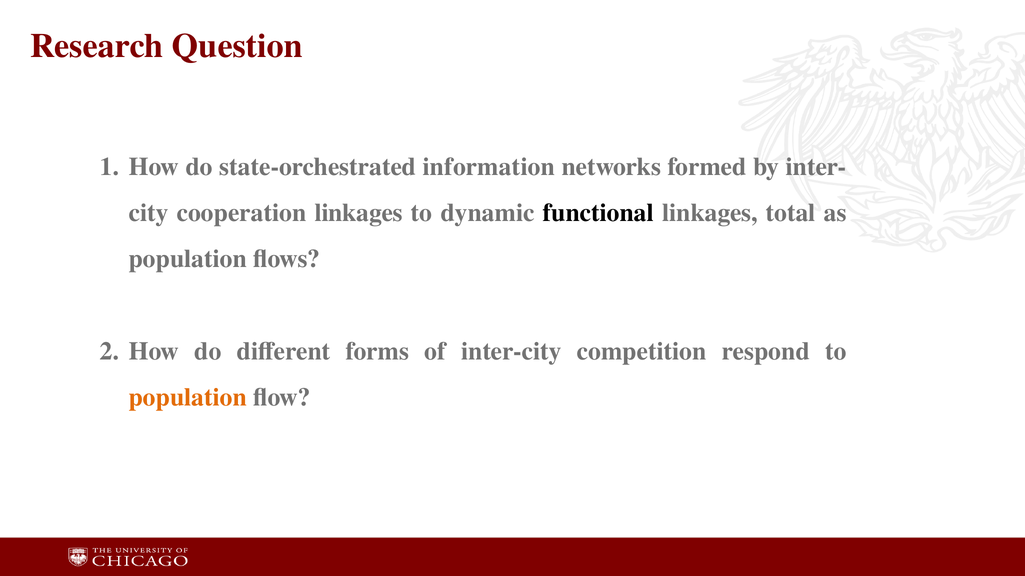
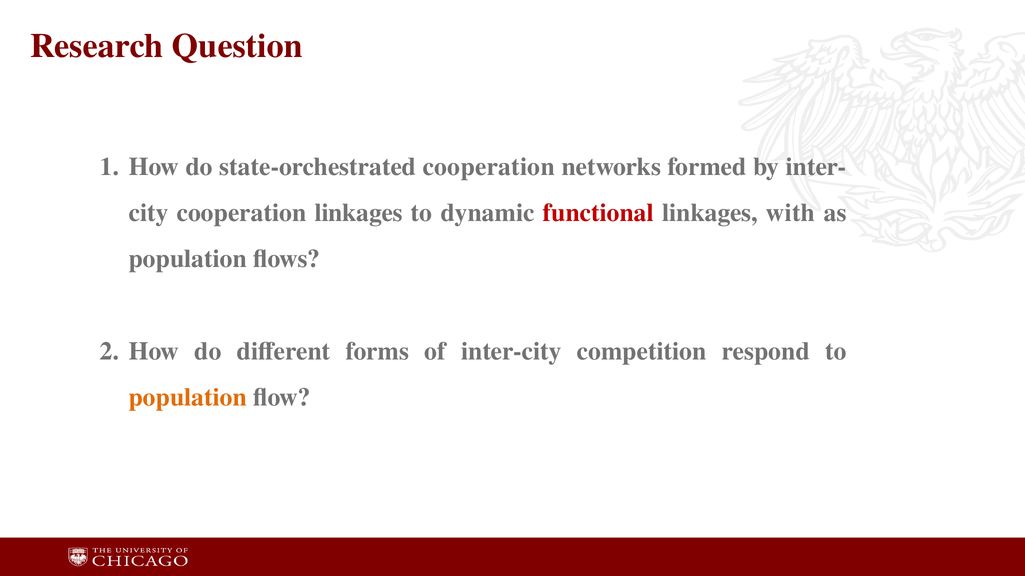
state-orchestrated information: information -> cooperation
functional colour: black -> red
total: total -> with
